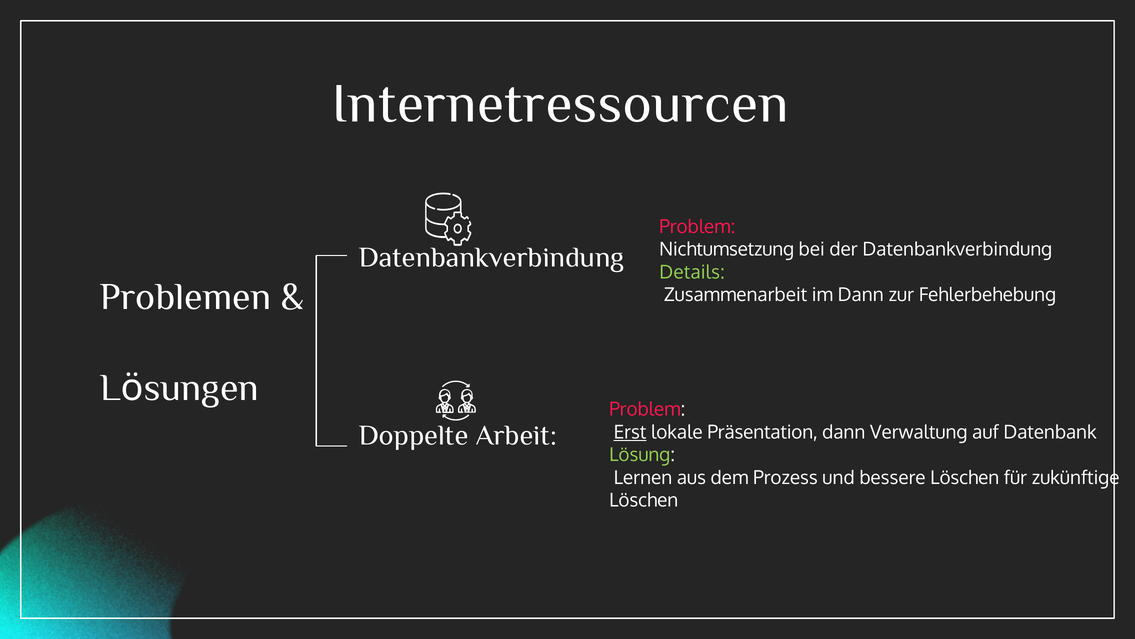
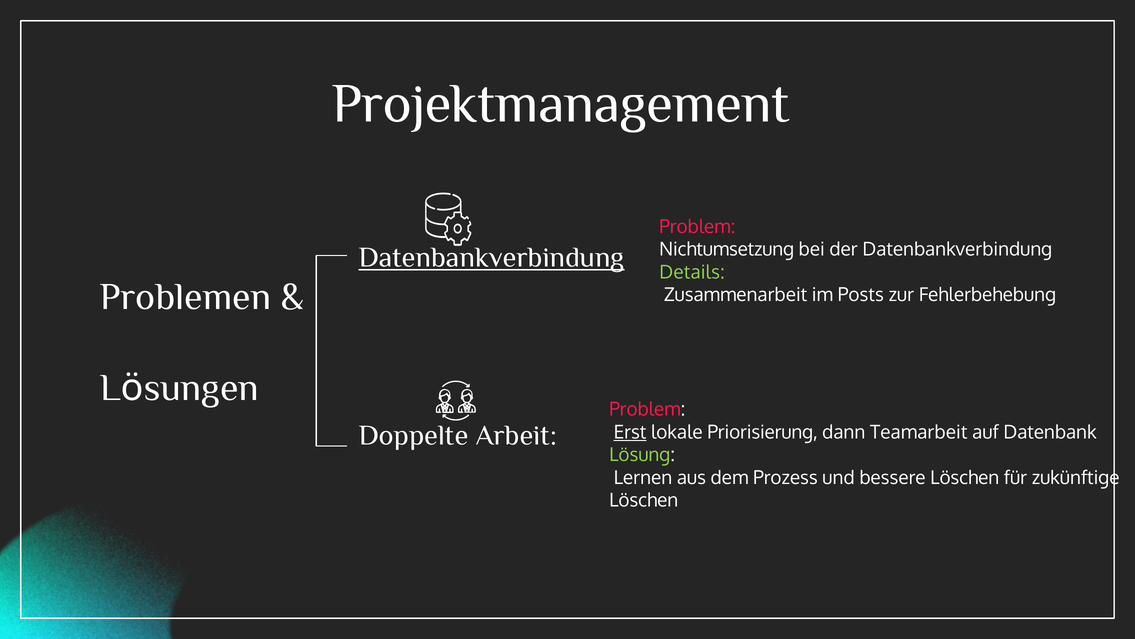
Internetressourcen: Internetressourcen -> Projektmanagement
Datenbankverbindung at (491, 257) underline: none -> present
im Dann: Dann -> Posts
Präsentation: Präsentation -> Priorisierung
Verwaltung: Verwaltung -> Teamarbeit
